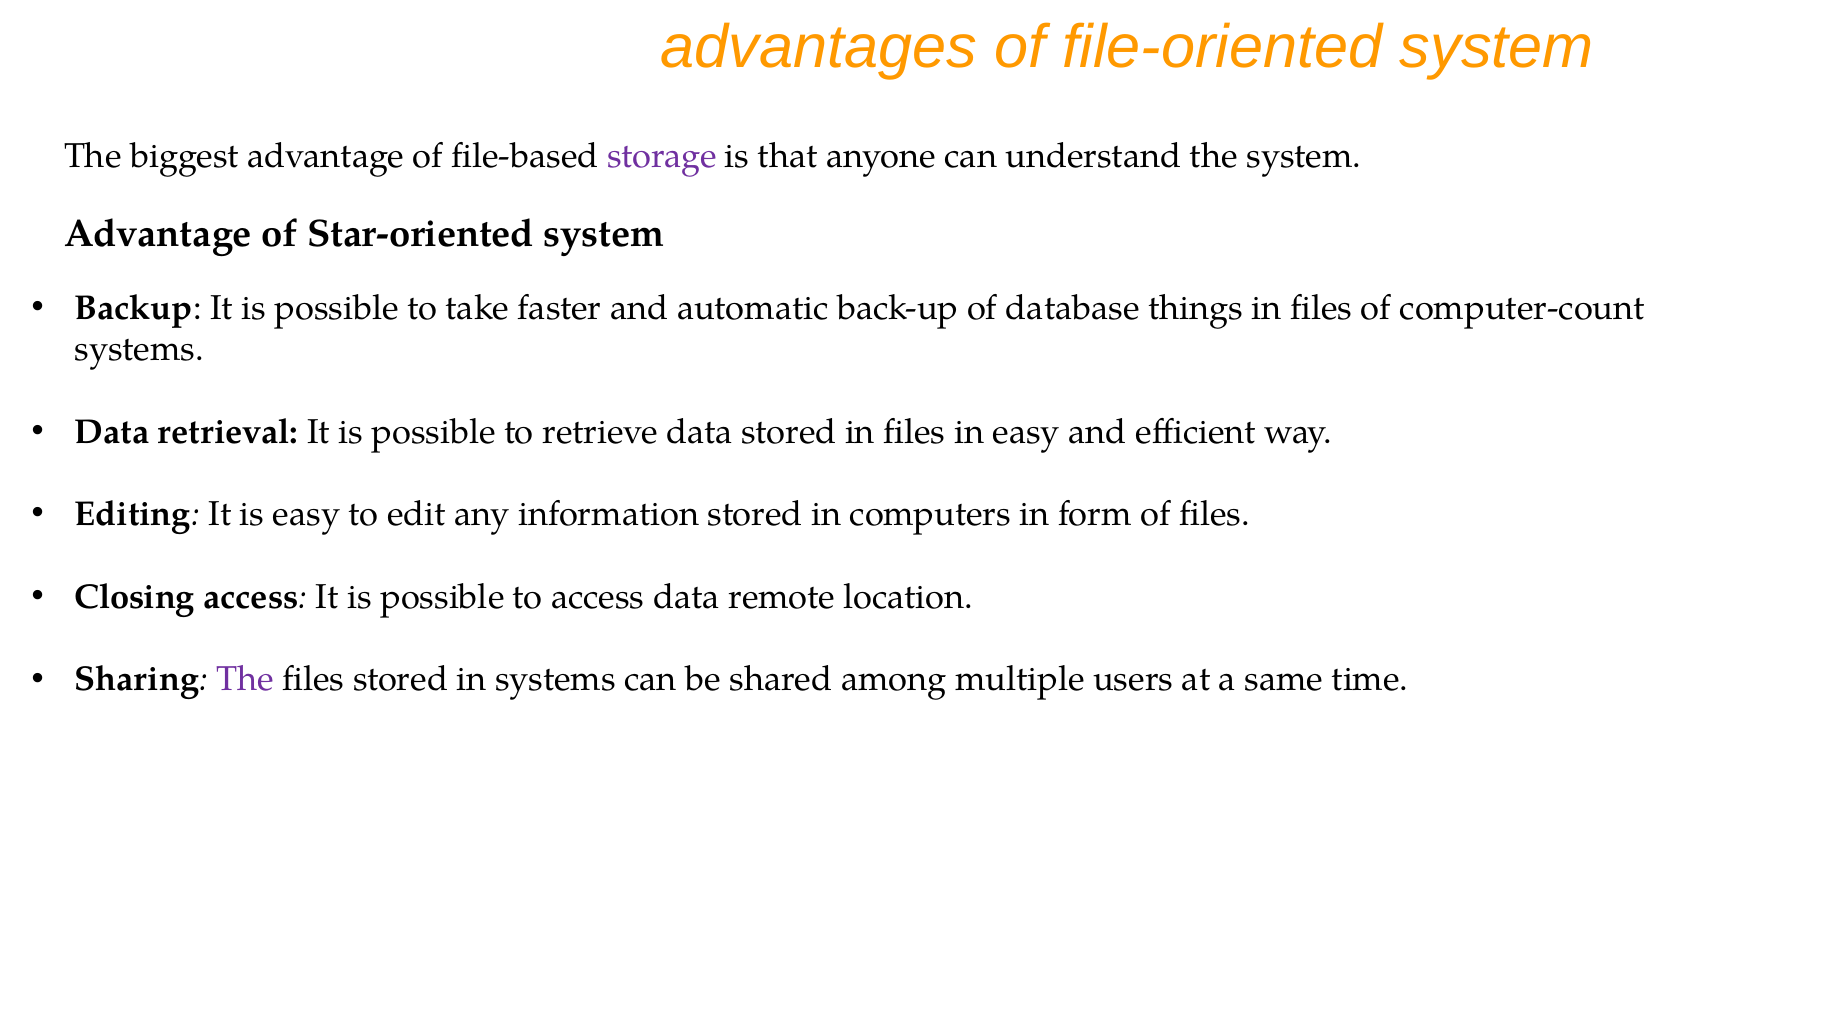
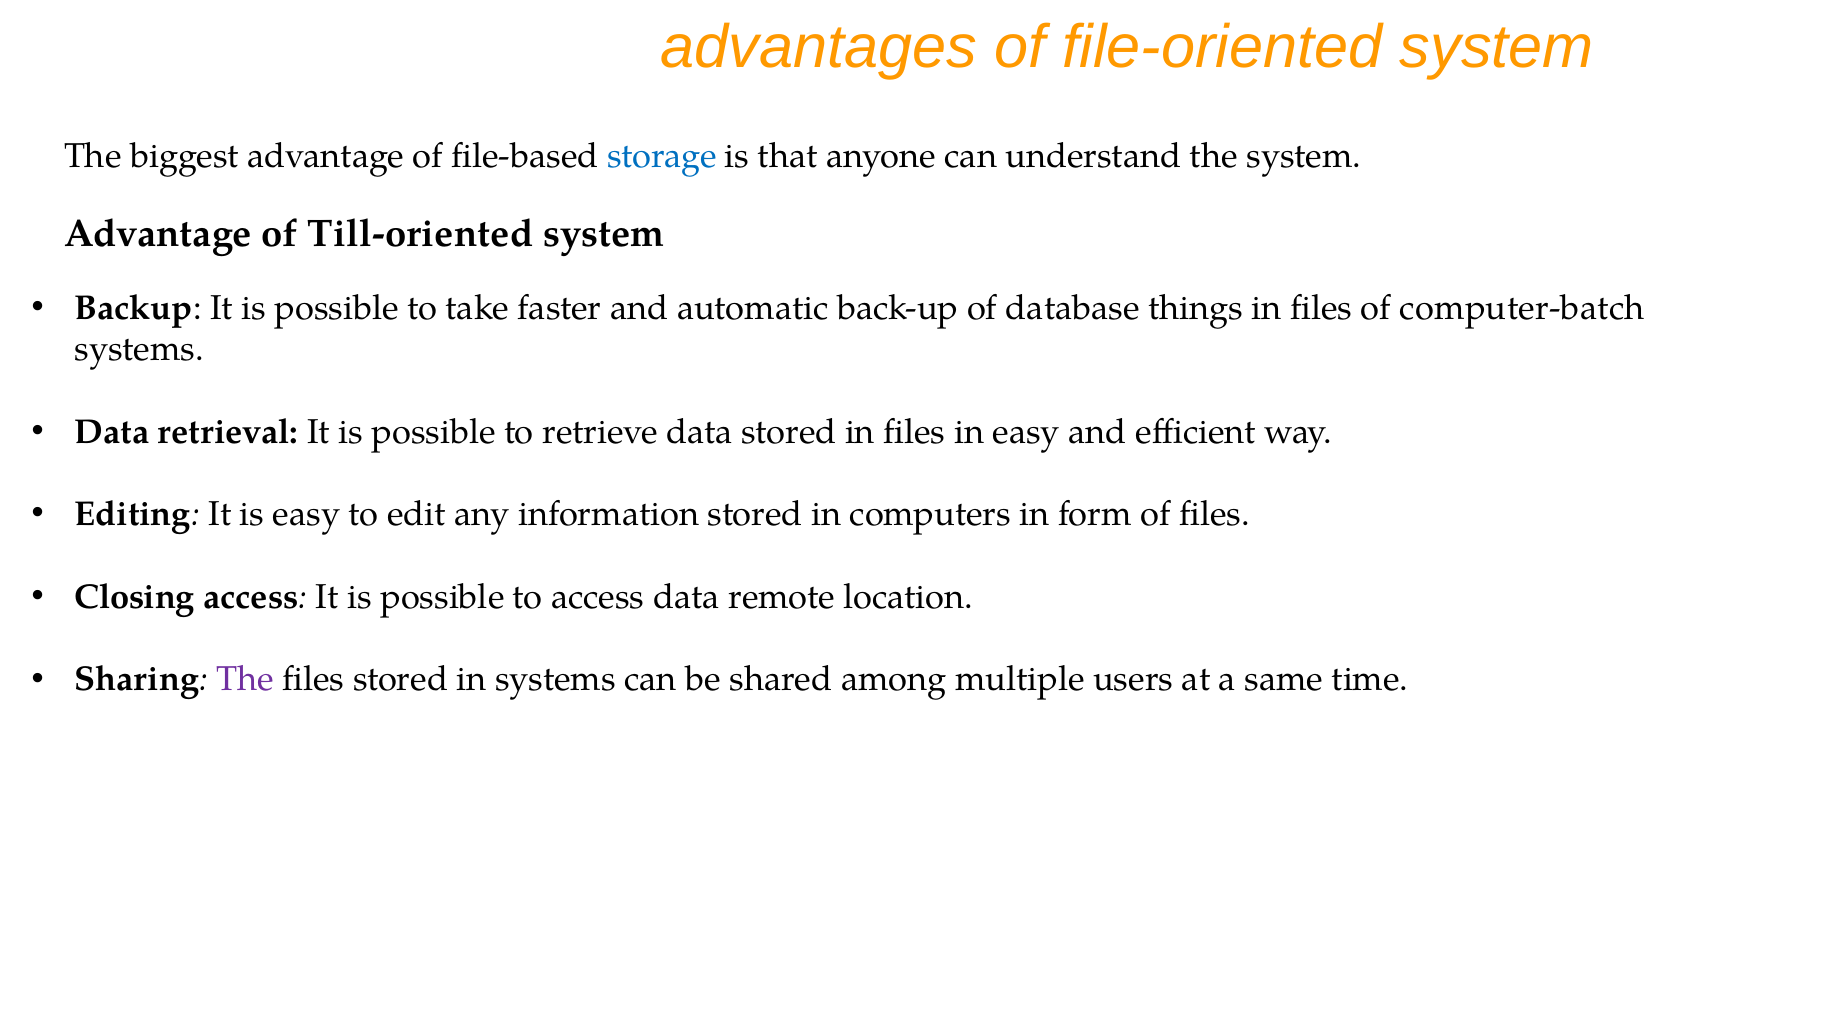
storage colour: purple -> blue
Star-oriented: Star-oriented -> Till-oriented
computer-count: computer-count -> computer-batch
